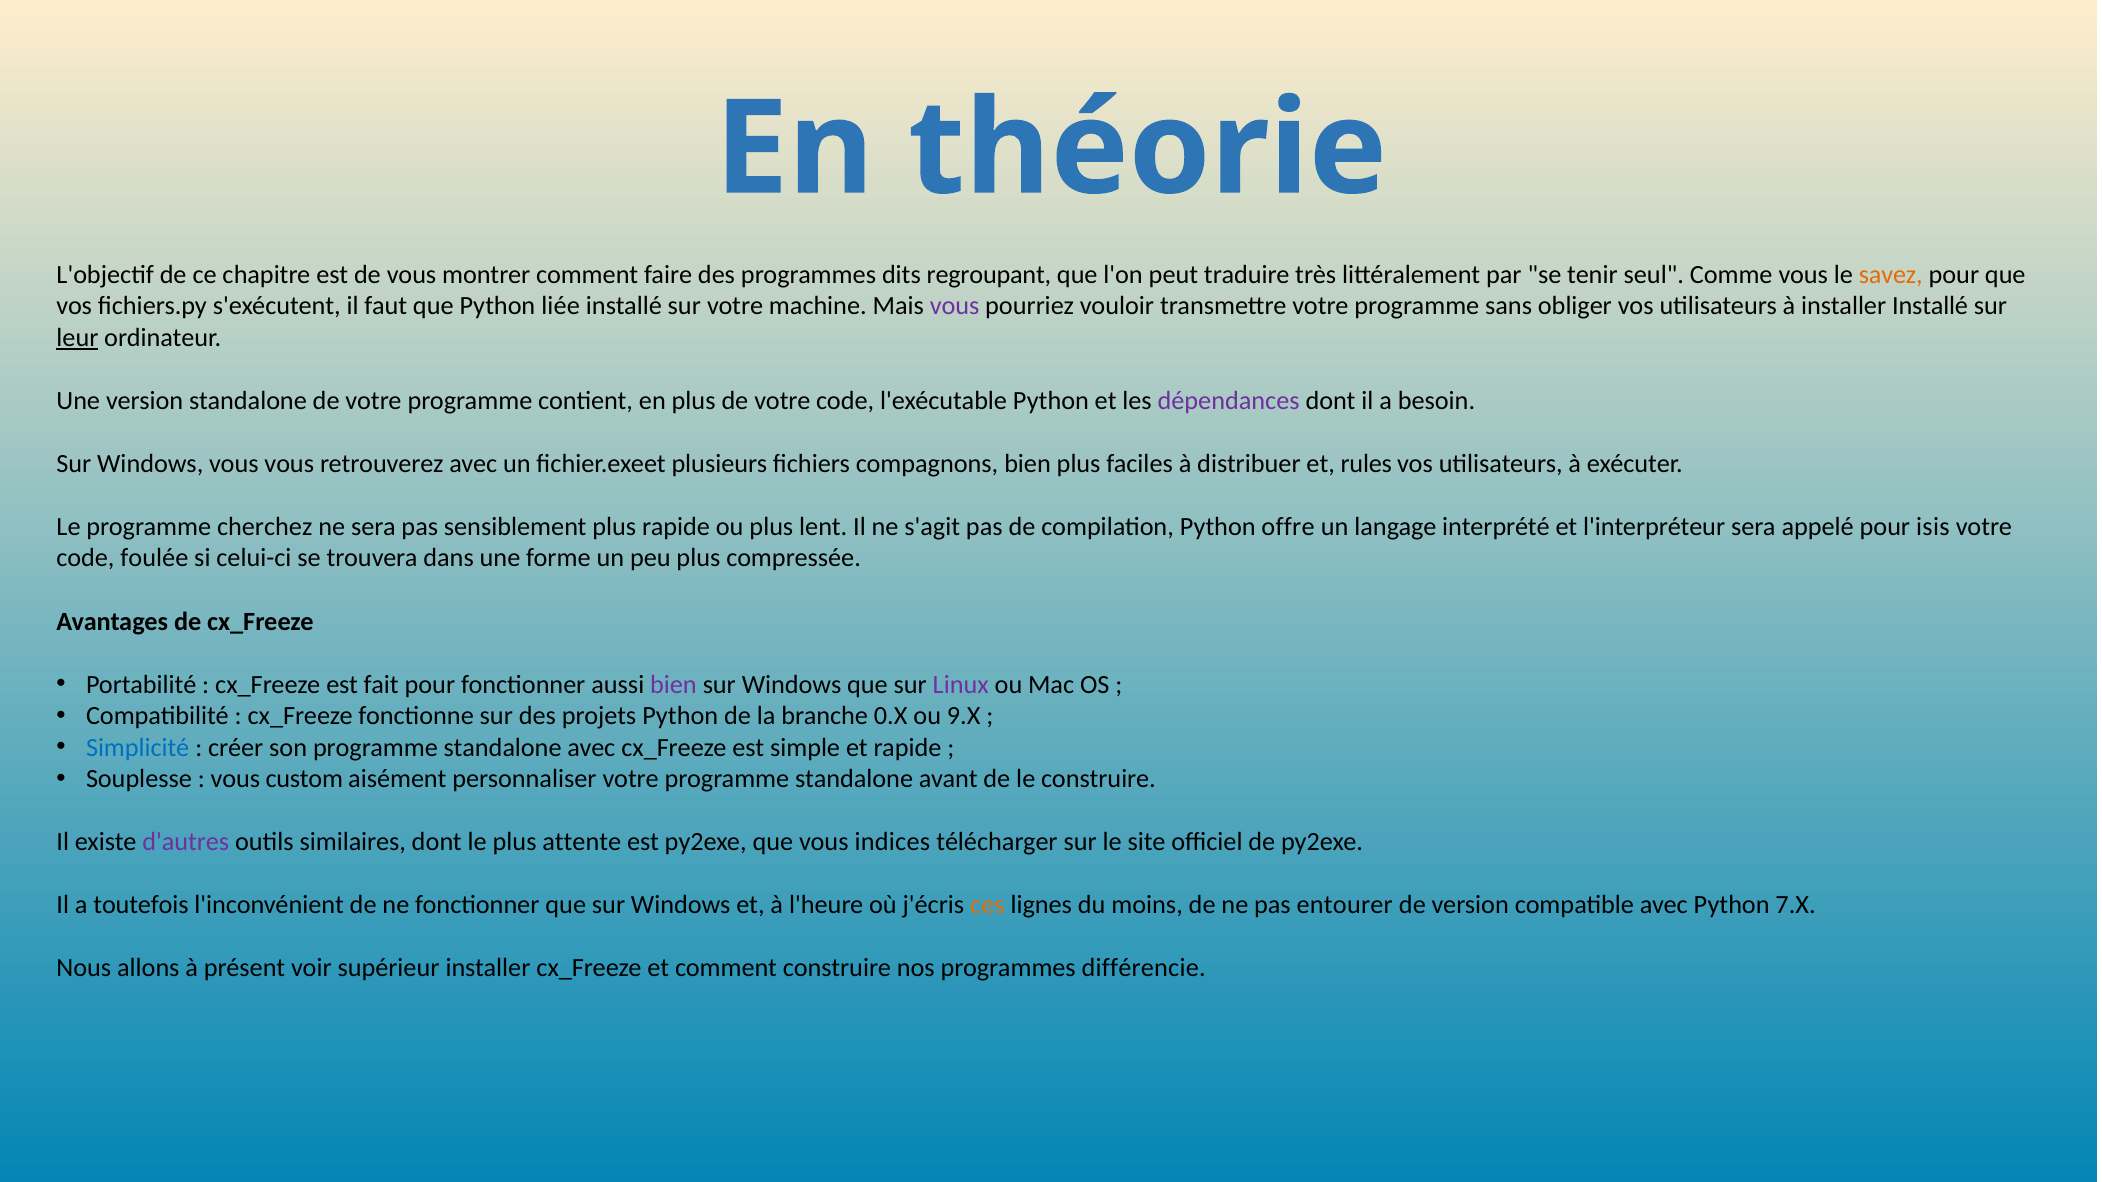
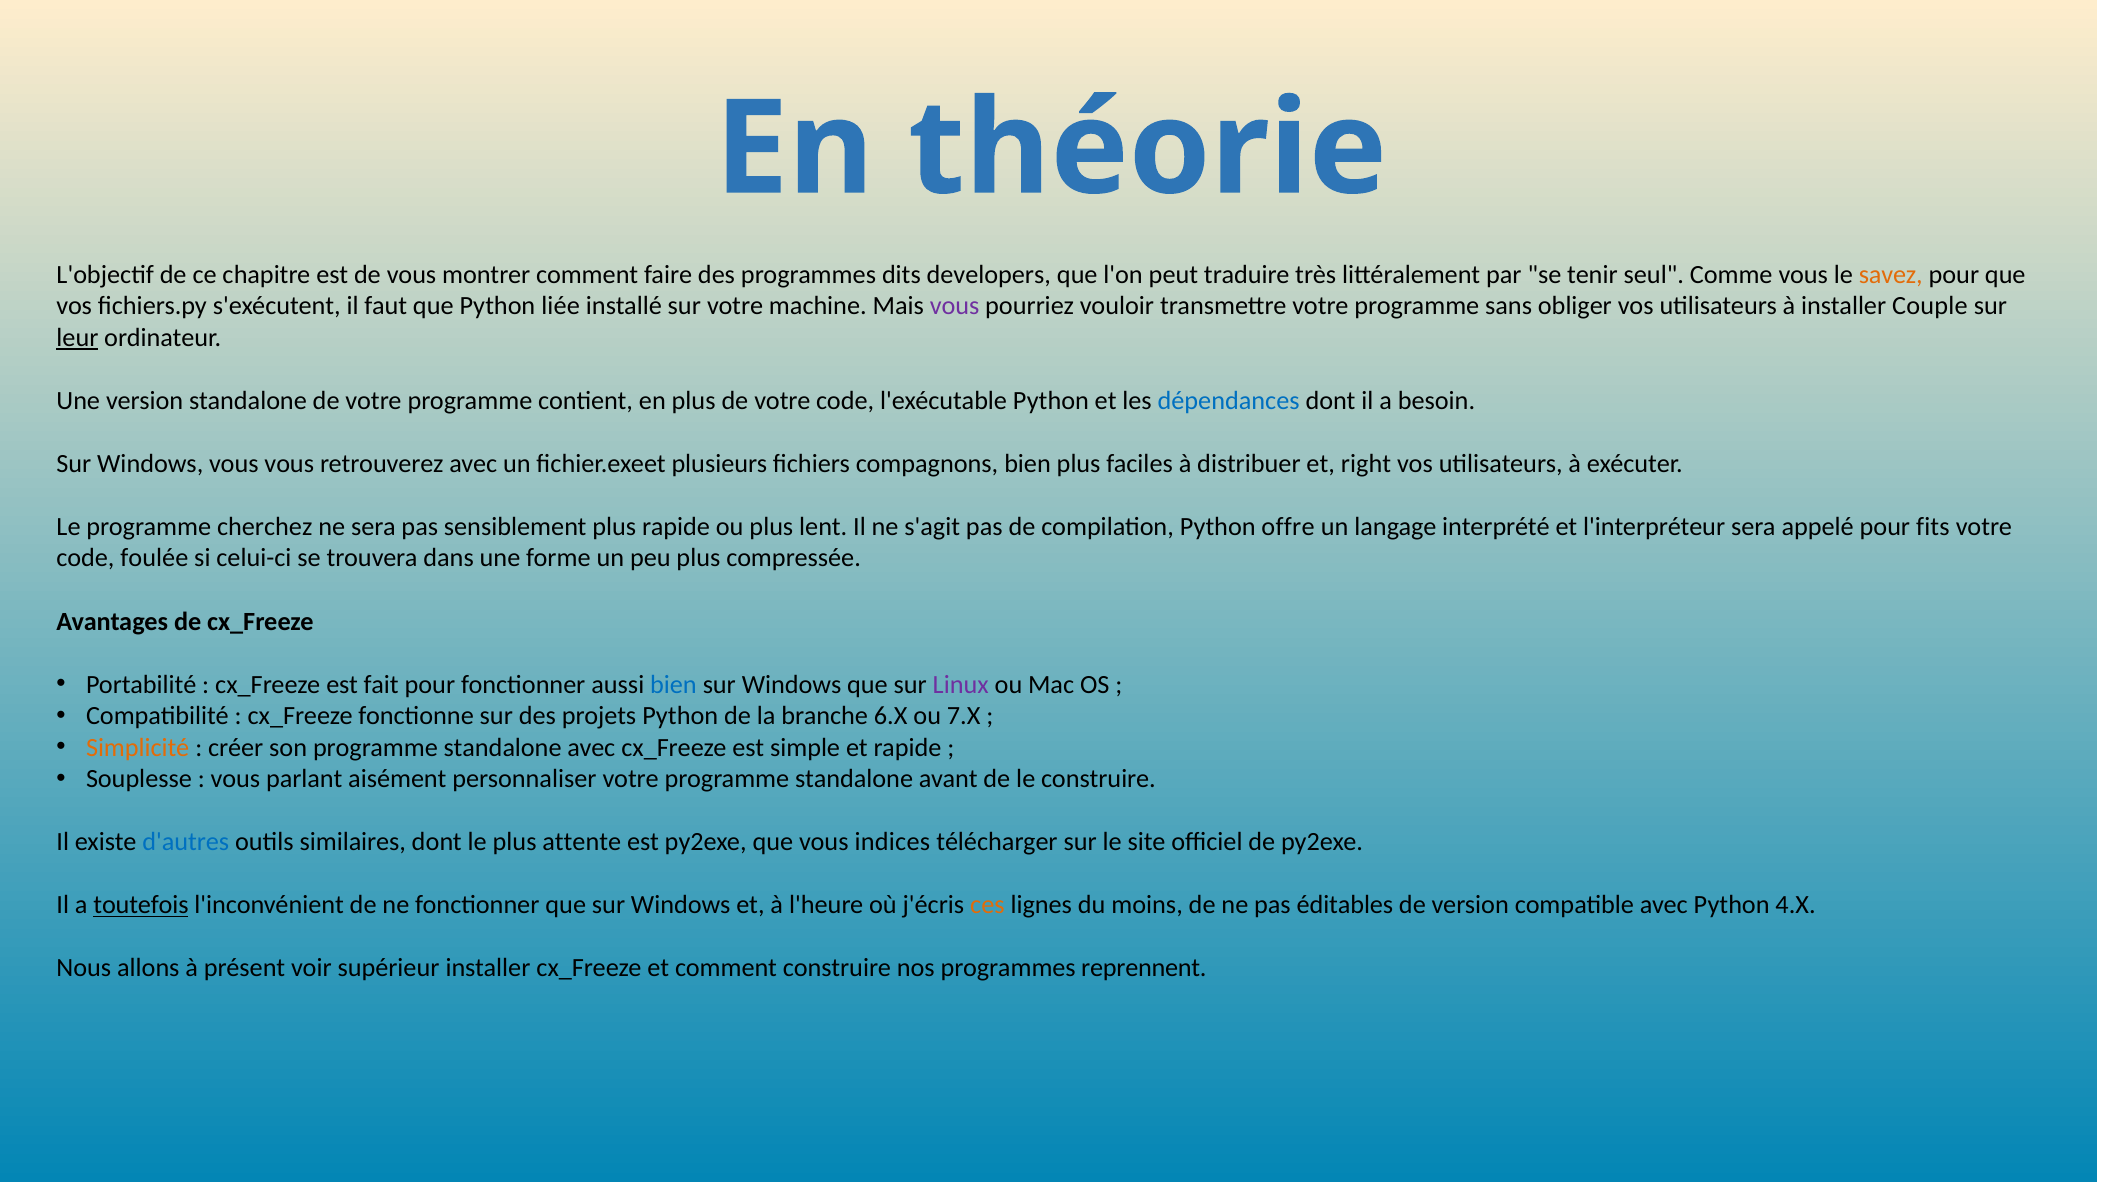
regroupant: regroupant -> developers
installer Installé: Installé -> Couple
dépendances colour: purple -> blue
rules: rules -> right
isis: isis -> fits
bien at (673, 685) colour: purple -> blue
0.X: 0.X -> 6.X
9.X: 9.X -> 7.X
Simplicité colour: blue -> orange
custom: custom -> parlant
d'autres colour: purple -> blue
toutefois underline: none -> present
entourer: entourer -> éditables
7.X: 7.X -> 4.X
différencie: différencie -> reprennent
